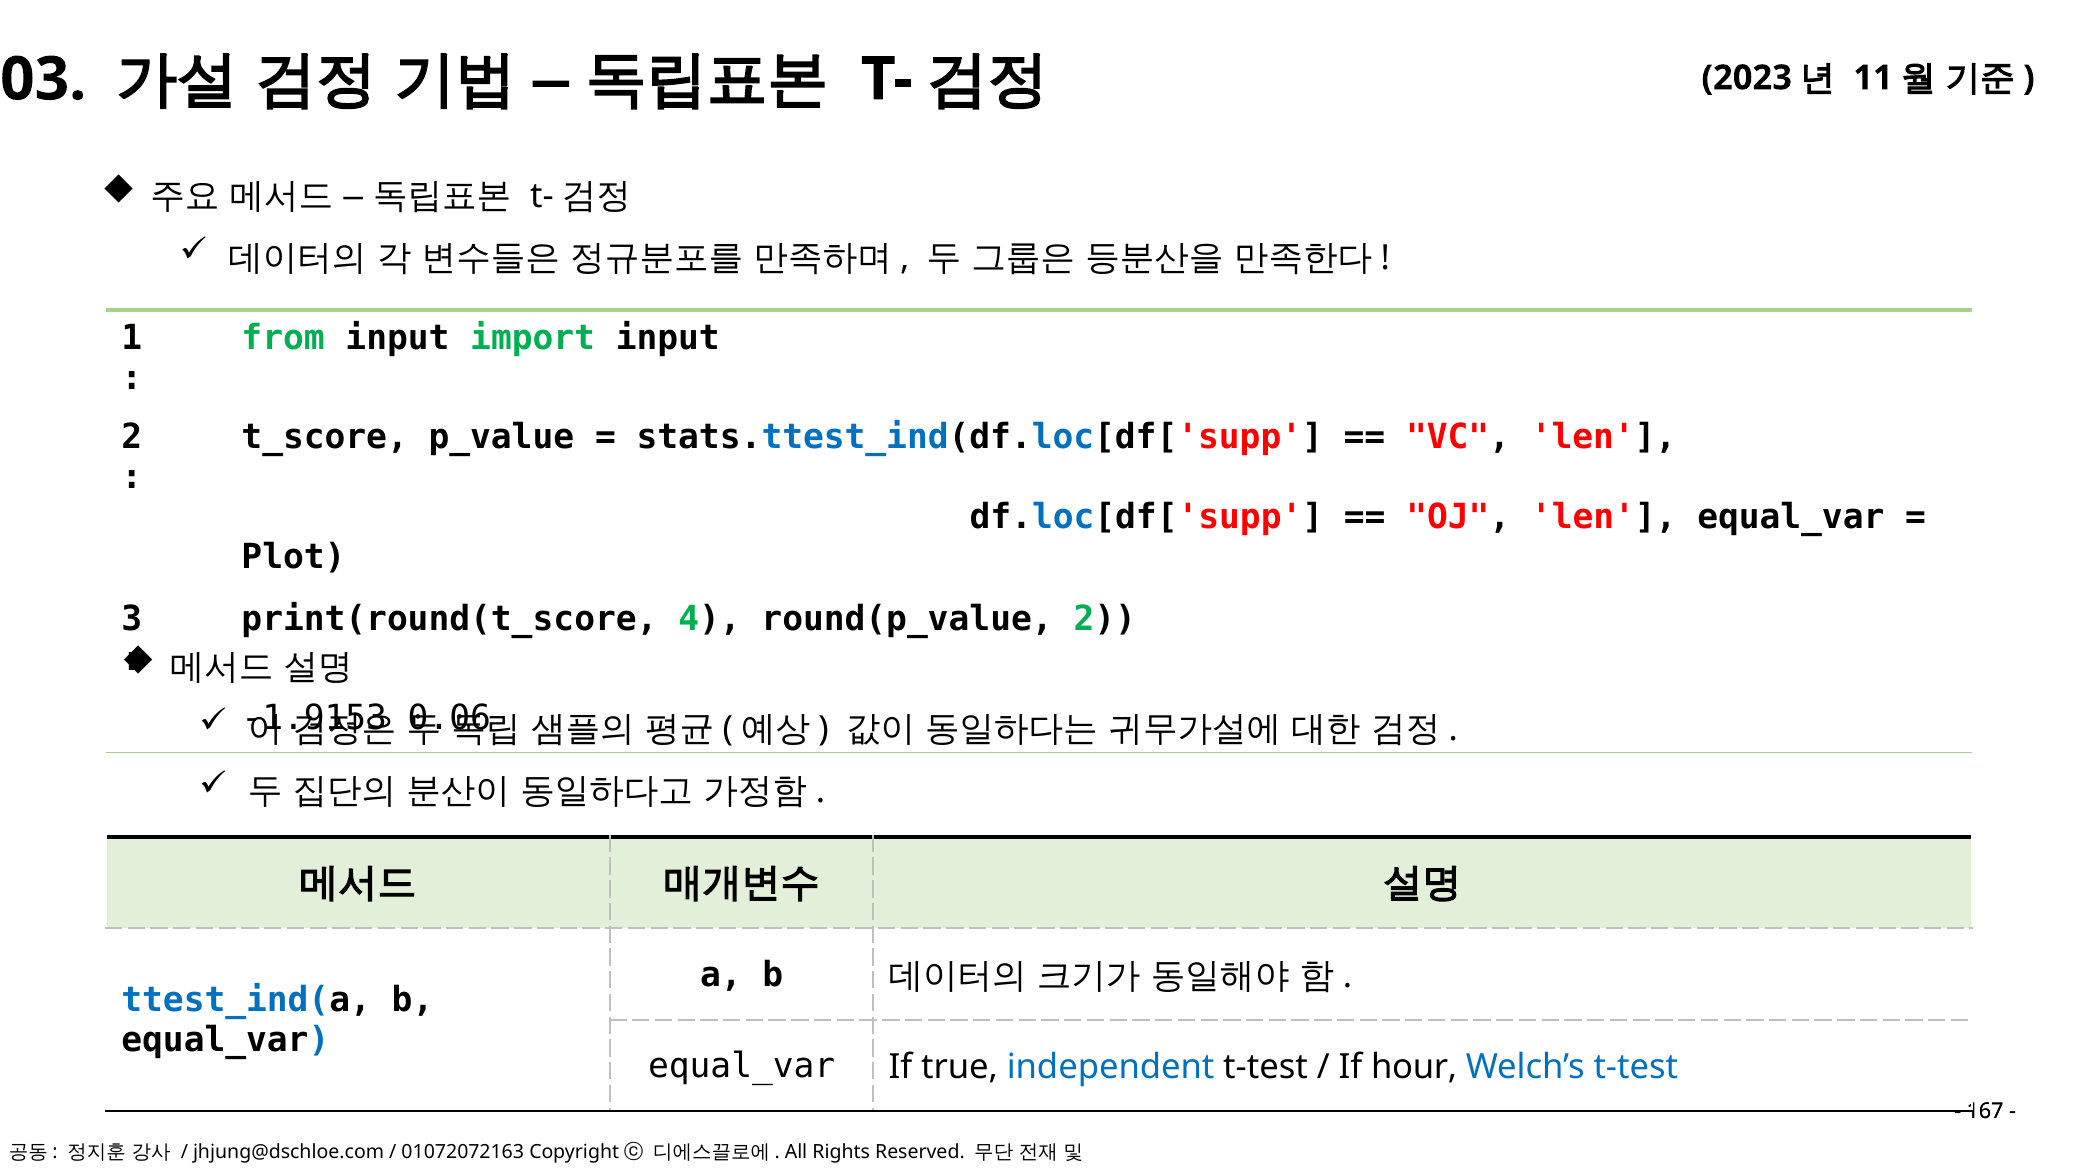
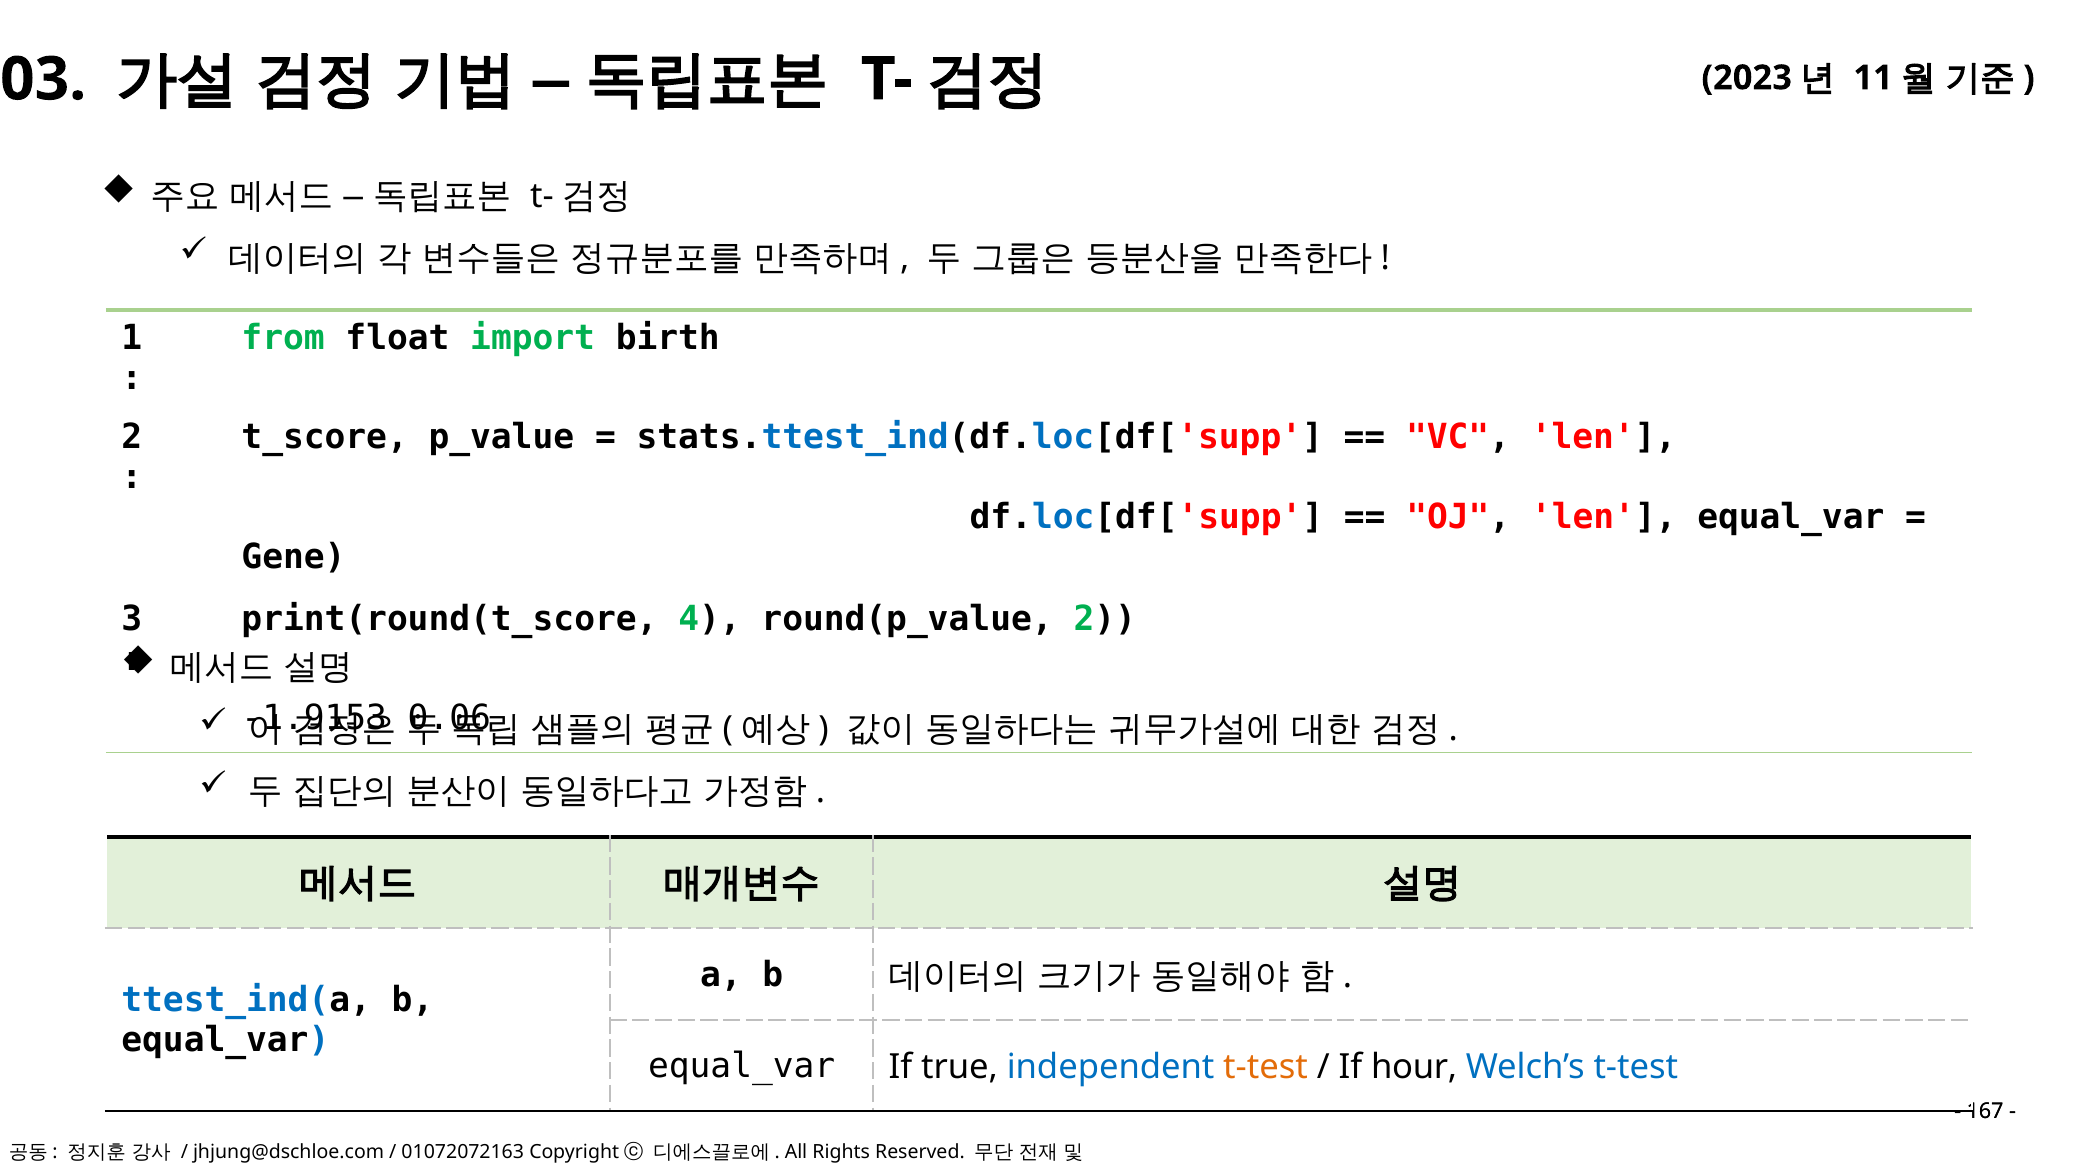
from input: input -> float
import input: input -> birth
Plot: Plot -> Gene
t-test at (1266, 1068) colour: black -> orange
